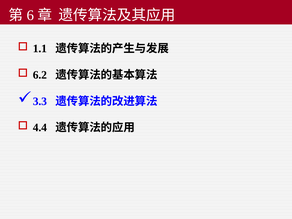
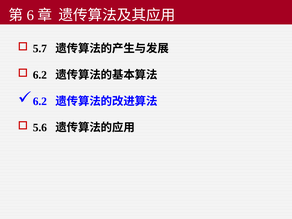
1.1: 1.1 -> 5.7
3.3 at (40, 101): 3.3 -> 6.2
4.4: 4.4 -> 5.6
